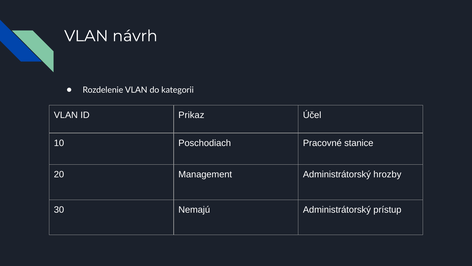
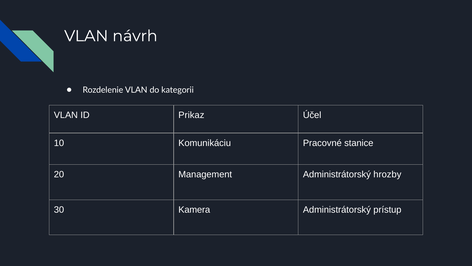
Poschodiach: Poschodiach -> Komunikáciu
Nemajú: Nemajú -> Kamera
